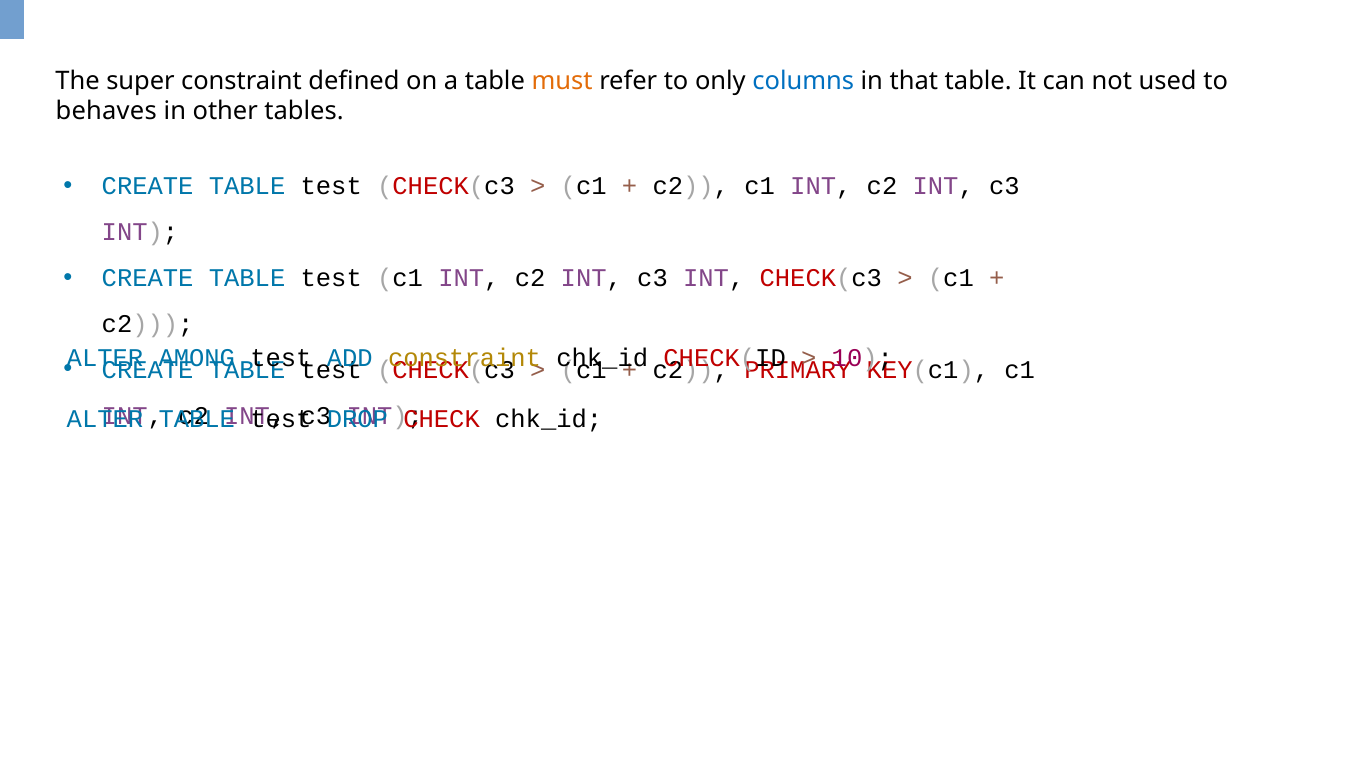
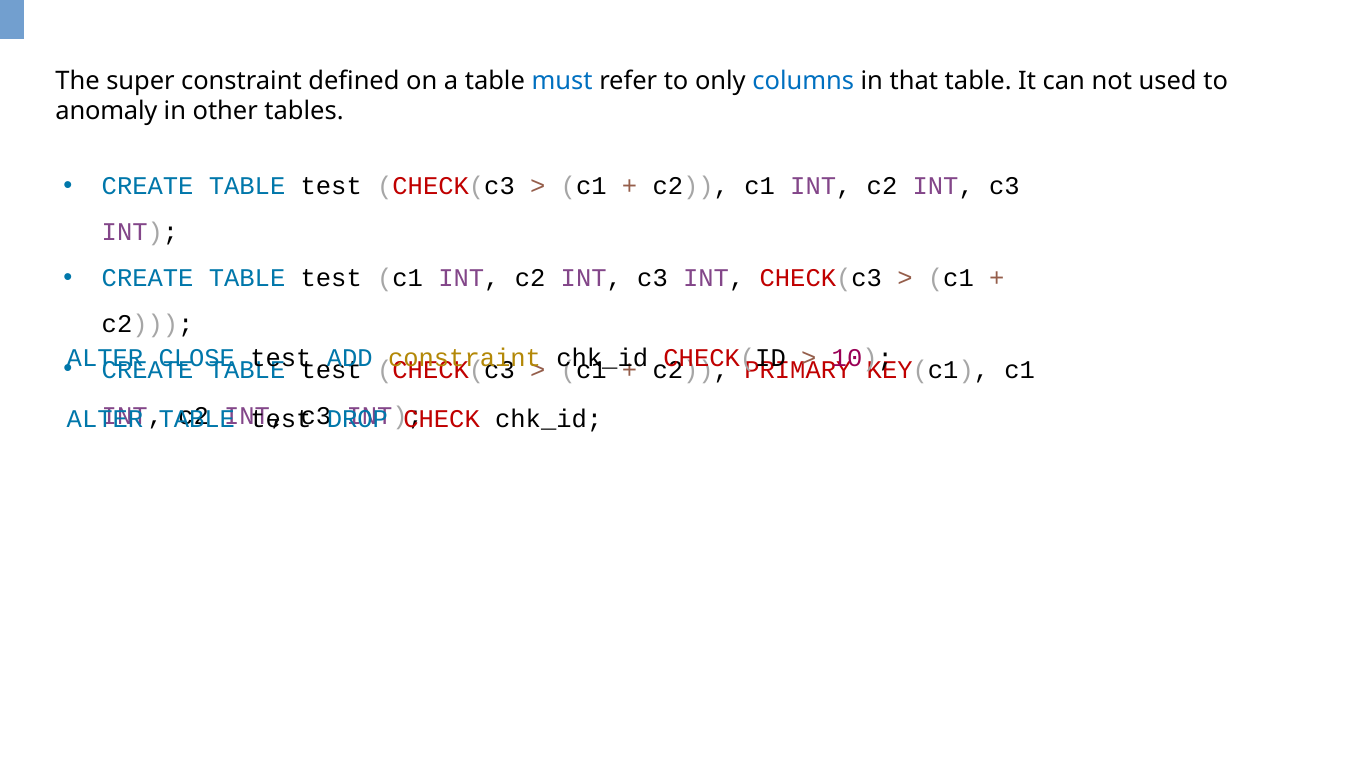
must colour: orange -> blue
behaves: behaves -> anomaly
AMONG: AMONG -> CLOSE
